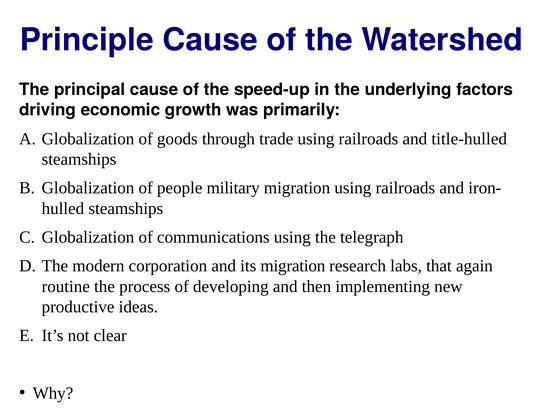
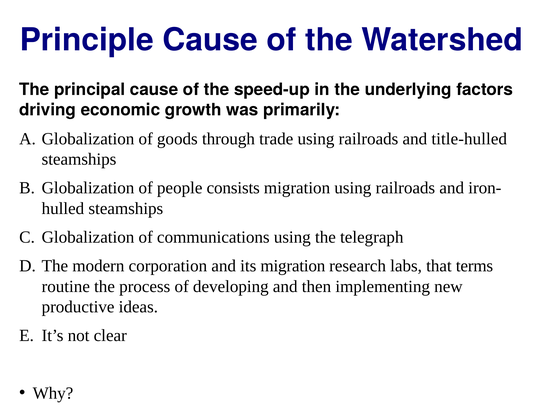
military: military -> consists
again: again -> terms
